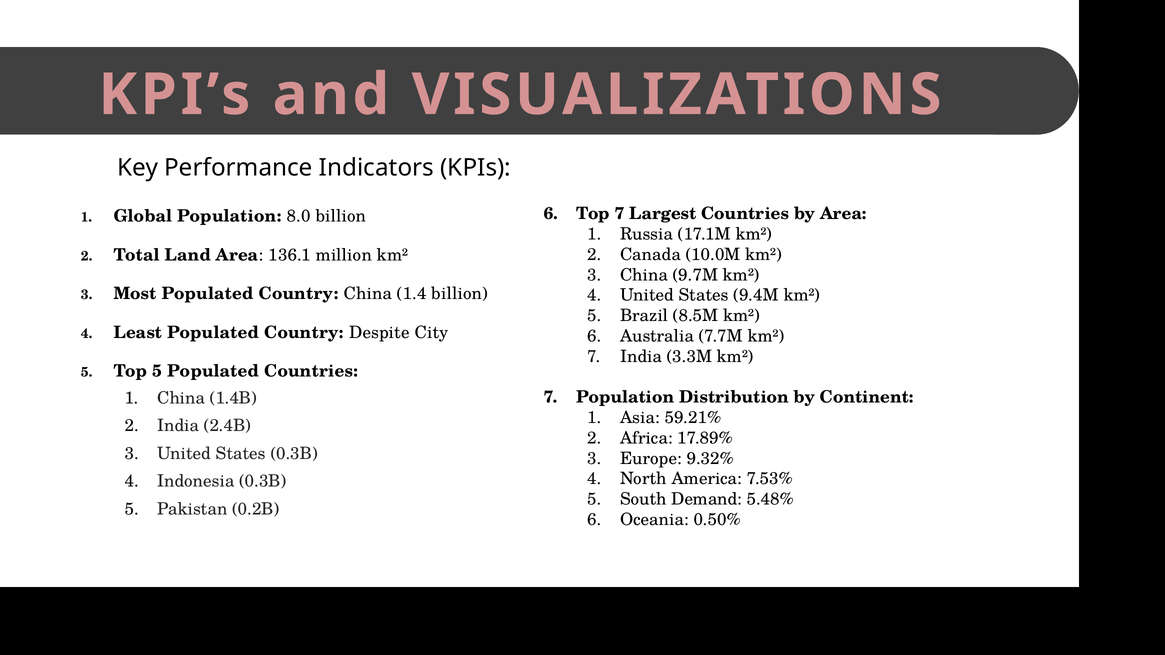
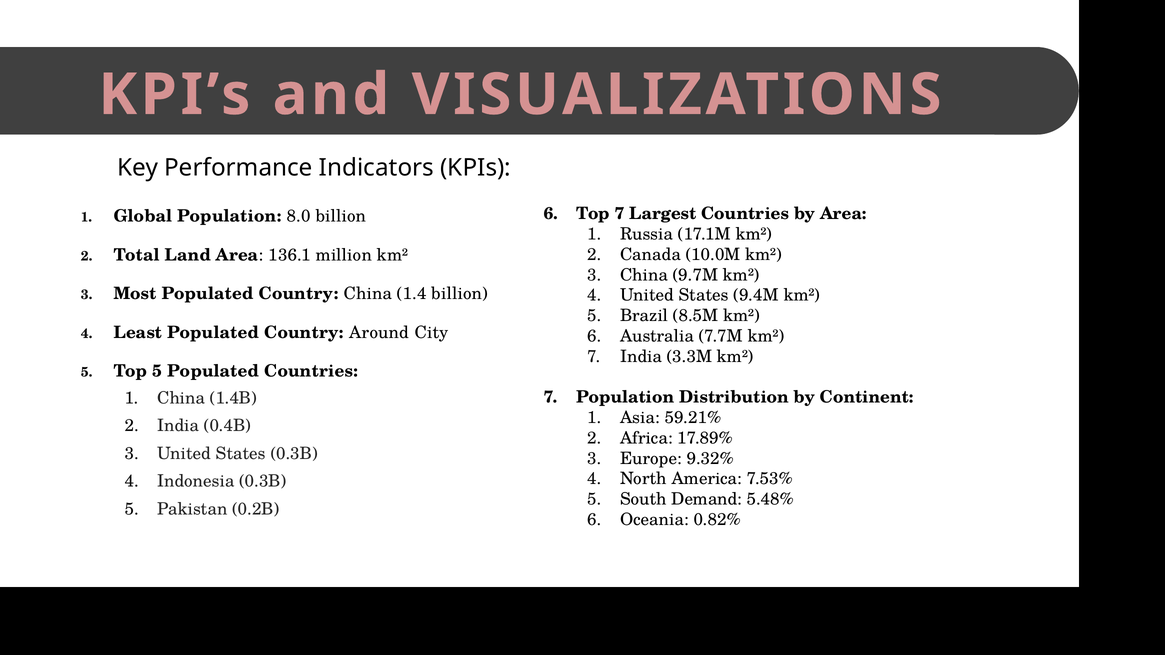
Despite: Despite -> Around
2.4B: 2.4B -> 0.4B
0.50%: 0.50% -> 0.82%
